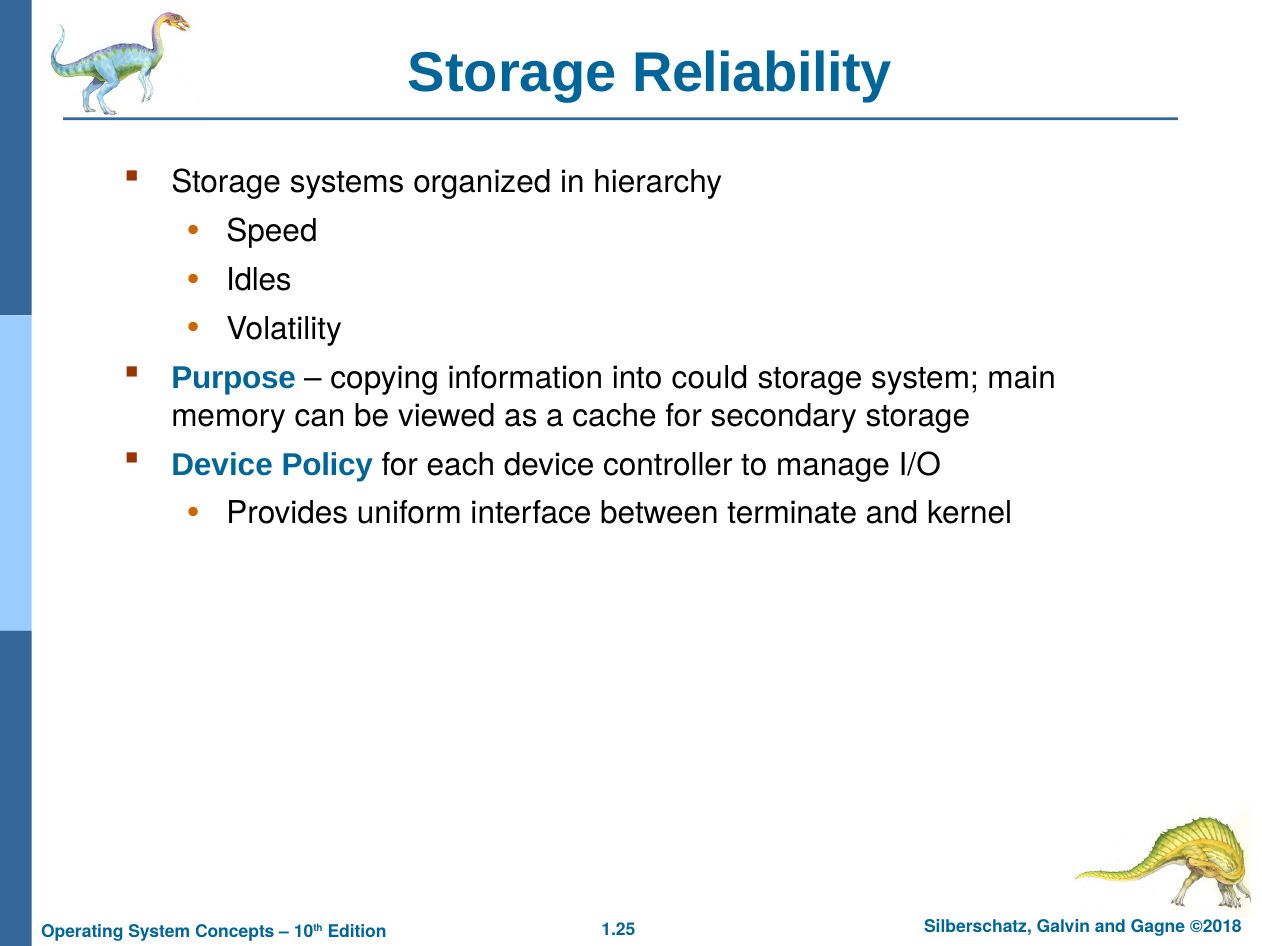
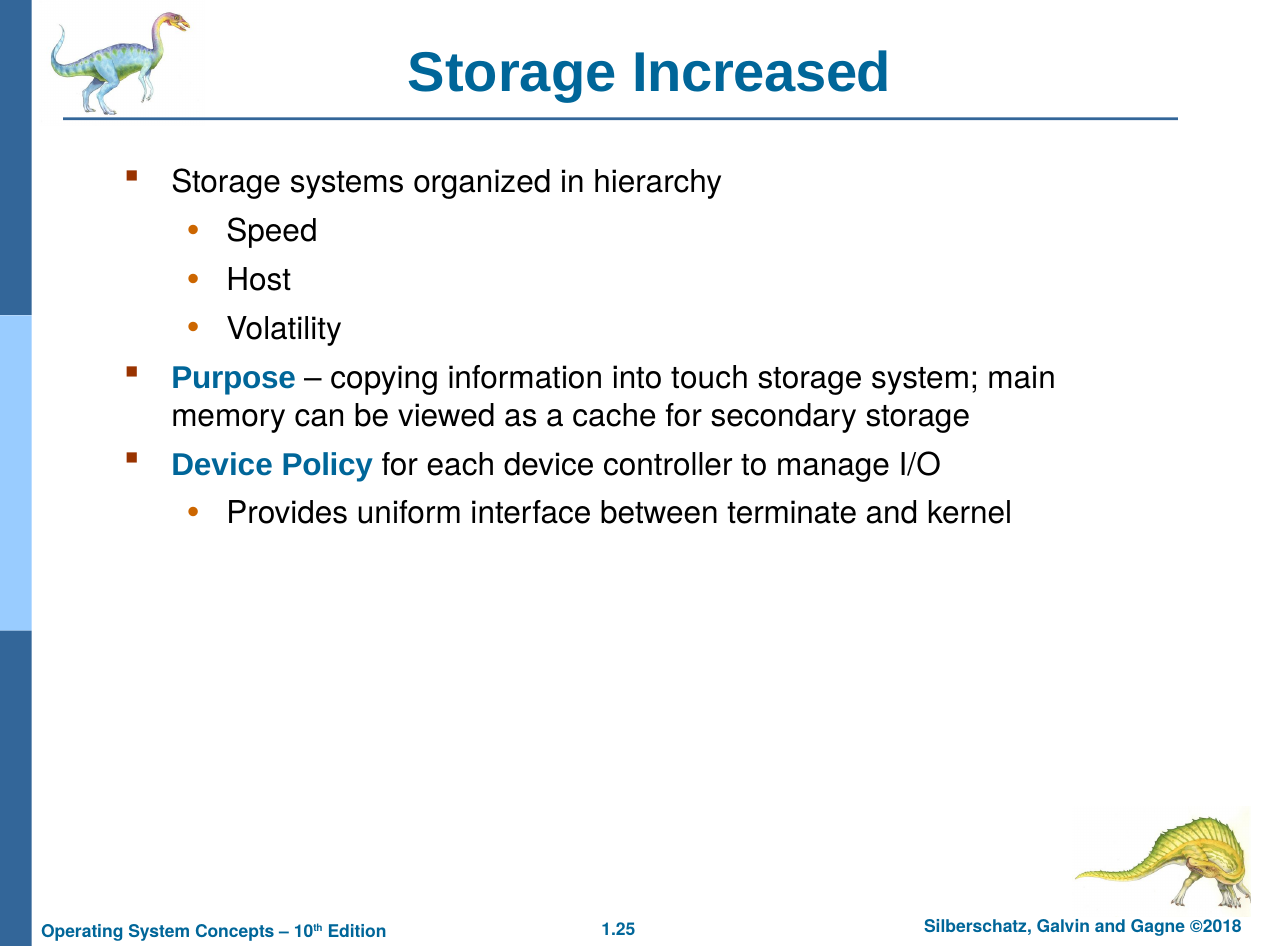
Reliability: Reliability -> Increased
Idles: Idles -> Host
could: could -> touch
